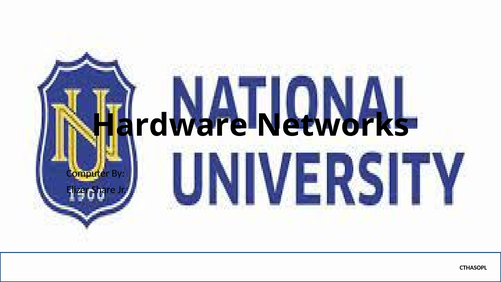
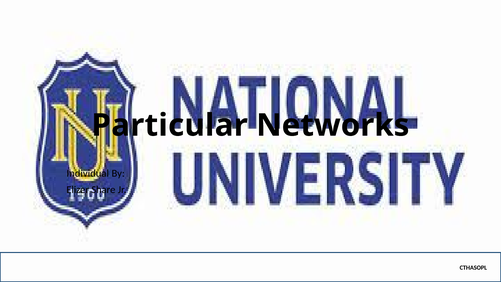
Hardware: Hardware -> Particular
Computer: Computer -> Individual
